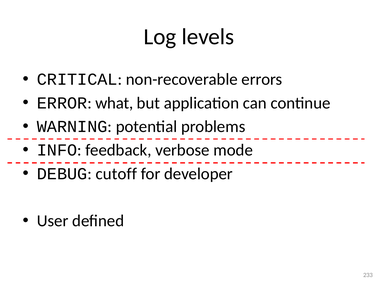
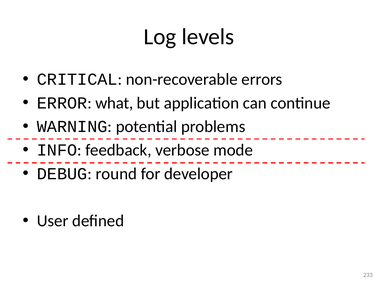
cutoff: cutoff -> round
